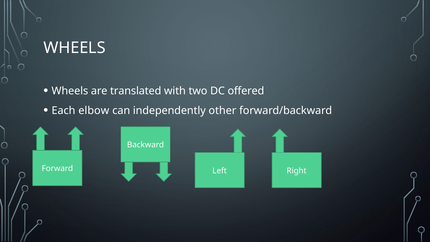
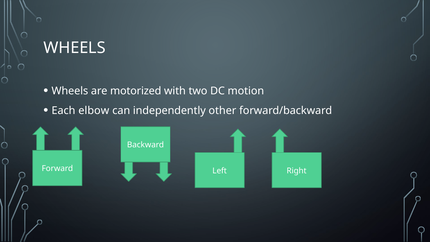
translated: translated -> motorized
offered: offered -> motion
